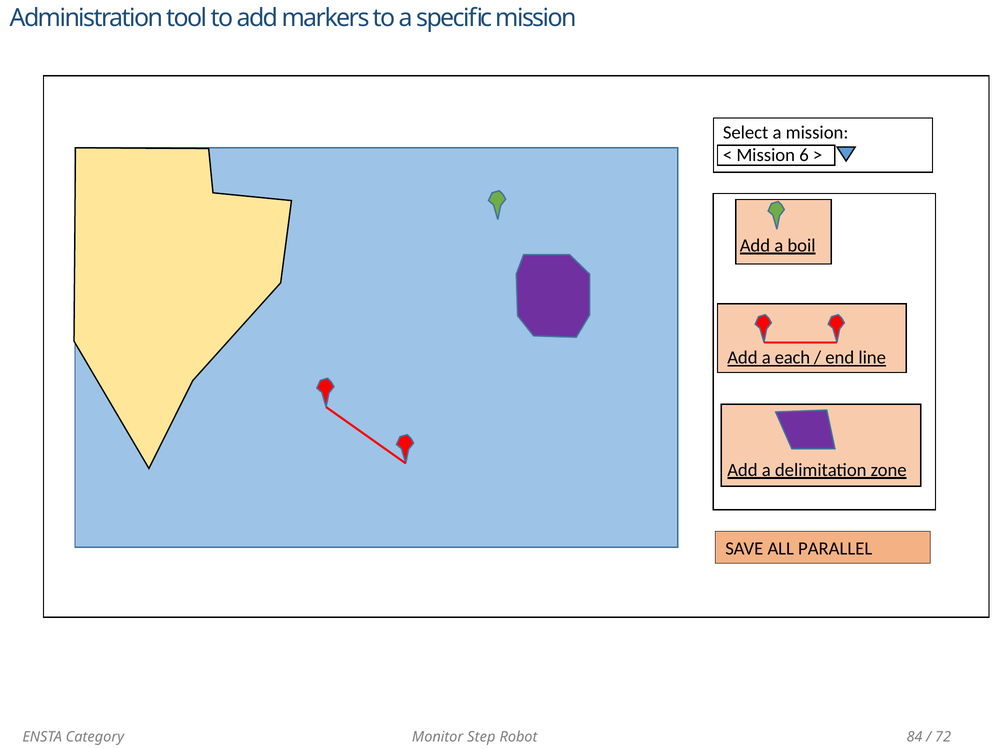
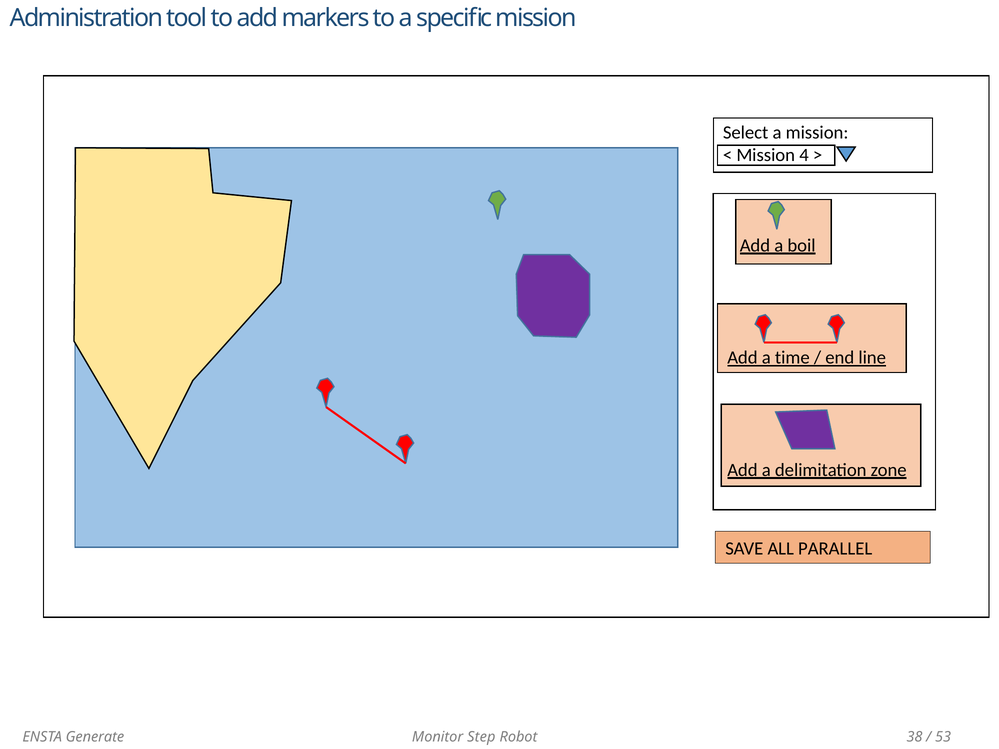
6: 6 -> 4
each: each -> time
Category: Category -> Generate
84: 84 -> 38
72: 72 -> 53
